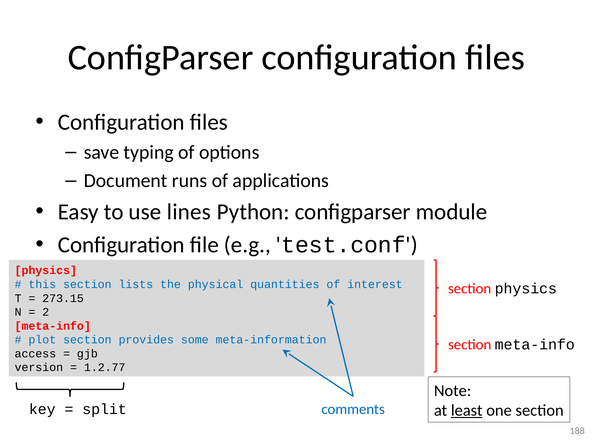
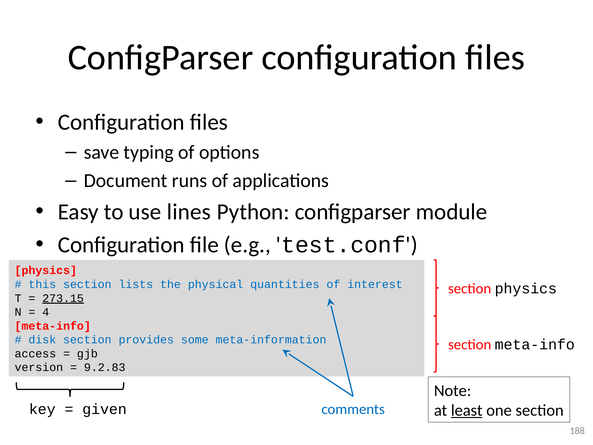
273.15 underline: none -> present
2: 2 -> 4
plot: plot -> disk
1.2.77: 1.2.77 -> 9.2.83
split: split -> given
